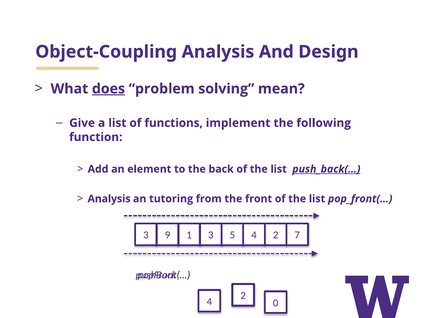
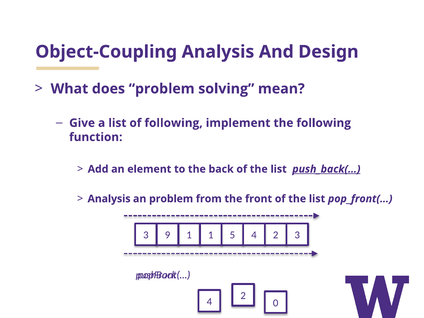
does underline: present -> none
of functions: functions -> following
an tutoring: tutoring -> problem
1 3: 3 -> 1
2 7: 7 -> 3
